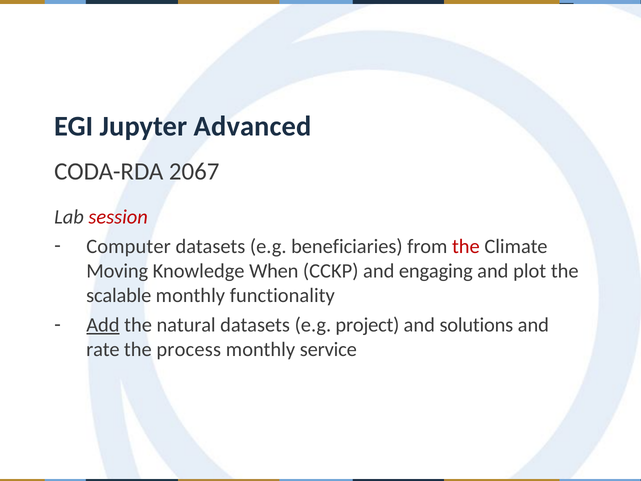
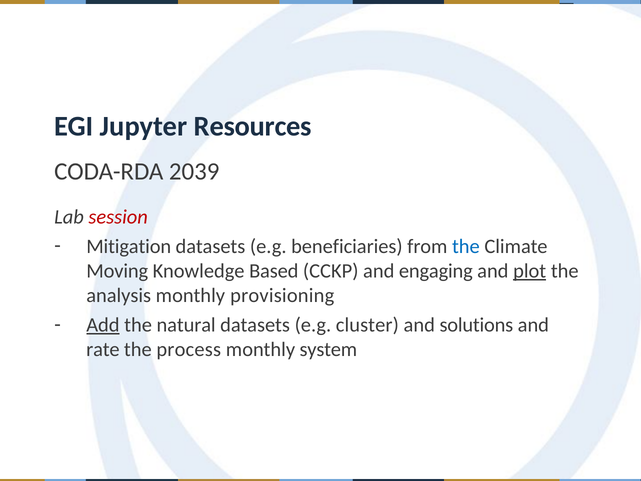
Advanced: Advanced -> Resources
2067: 2067 -> 2039
Computer: Computer -> Mitigation
the at (466, 246) colour: red -> blue
When: When -> Based
plot underline: none -> present
scalable: scalable -> analysis
functionality: functionality -> provisioning
project: project -> cluster
service: service -> system
